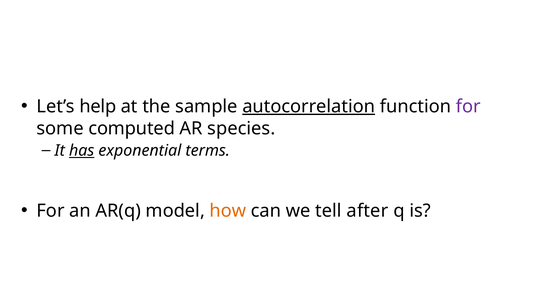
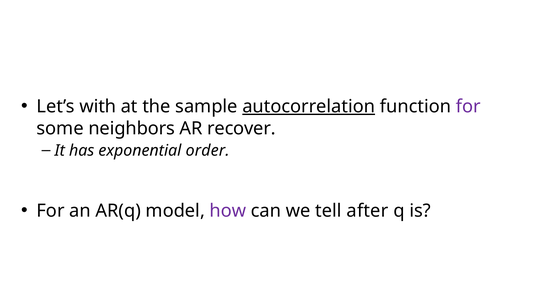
help: help -> with
computed: computed -> neighbors
species: species -> recover
has underline: present -> none
terms: terms -> order
how colour: orange -> purple
